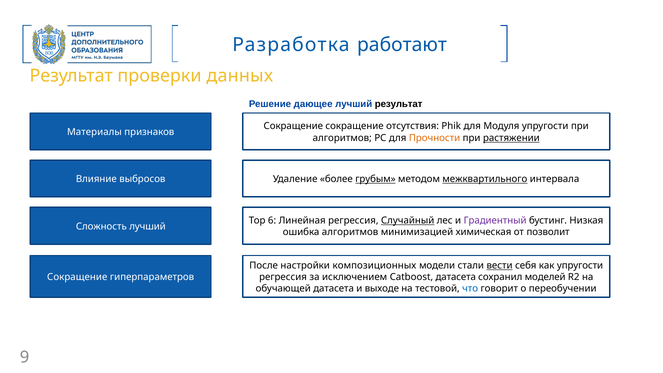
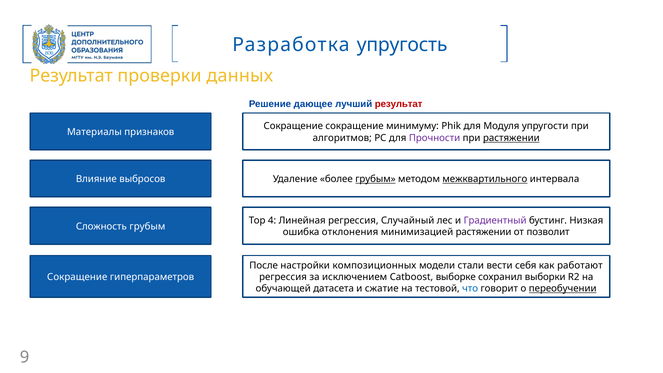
работают: работают -> упругость
результат at (399, 104) colour: black -> red
отсутствия: отсутствия -> минимуму
Прочности colour: orange -> purple
6: 6 -> 4
Случайный underline: present -> none
Сложность лучший: лучший -> грубым
ошибка алгоритмов: алгоритмов -> отклонения
минимизацией химическая: химическая -> растяжении
вести underline: present -> none
как упругости: упругости -> работают
Catboost датасета: датасета -> выборке
моделей: моделей -> выборки
выходе: выходе -> сжатие
переобучении underline: none -> present
